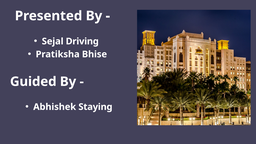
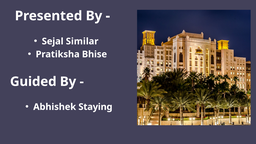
Driving: Driving -> Similar
